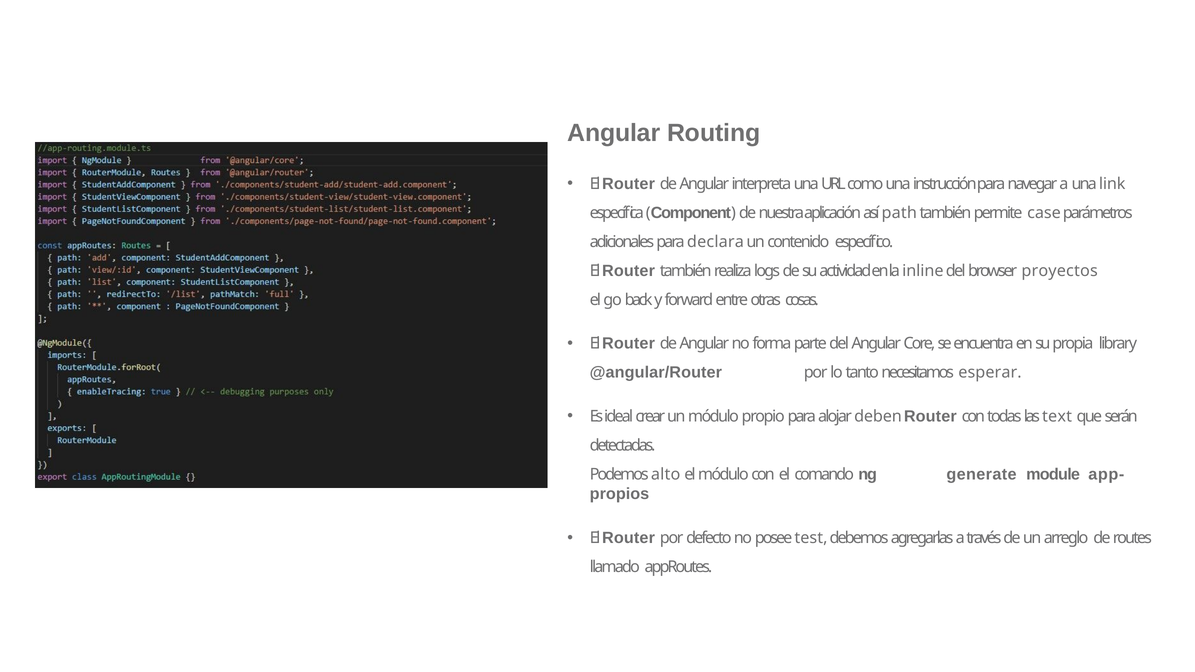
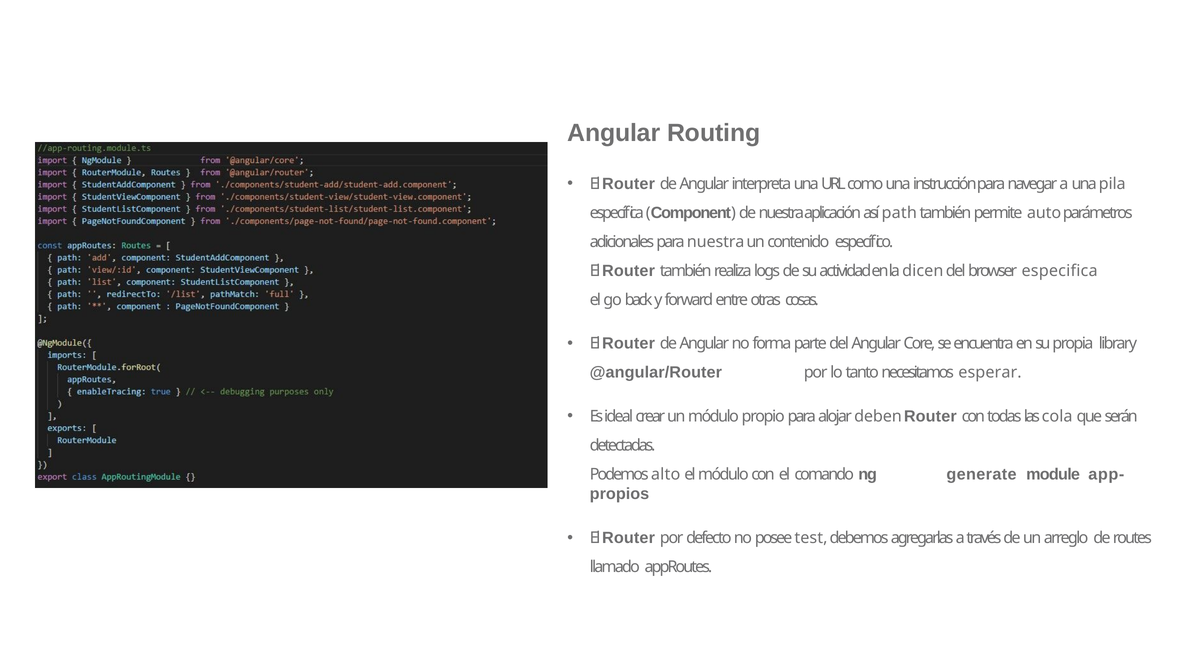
link: link -> pila
case: case -> auto
para declara: declara -> nuestra
inline: inline -> dicen
proyectos: proyectos -> especifica
text: text -> cola
